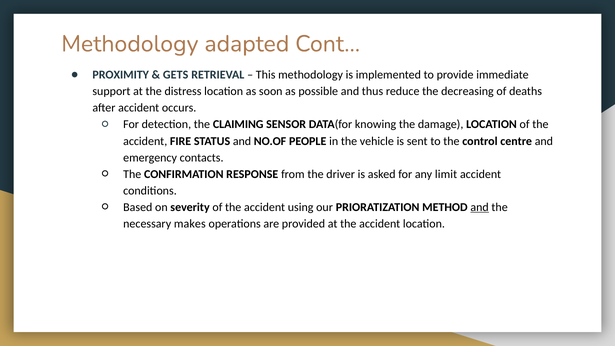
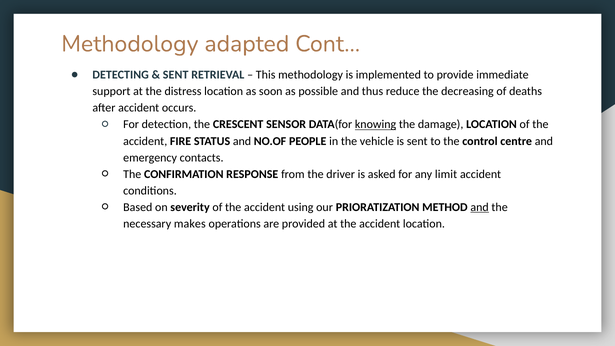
PROXIMITY: PROXIMITY -> DETECTING
GETS at (176, 75): GETS -> SENT
CLAIMING: CLAIMING -> CRESCENT
knowing underline: none -> present
